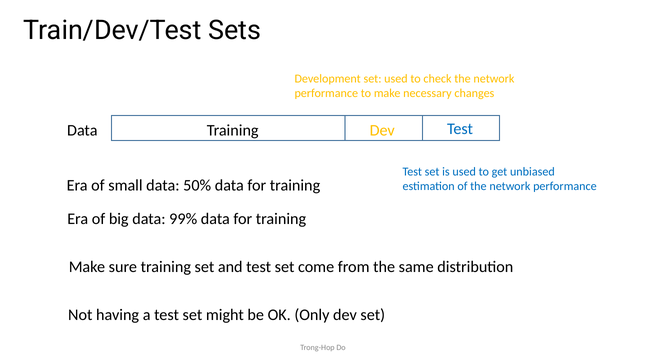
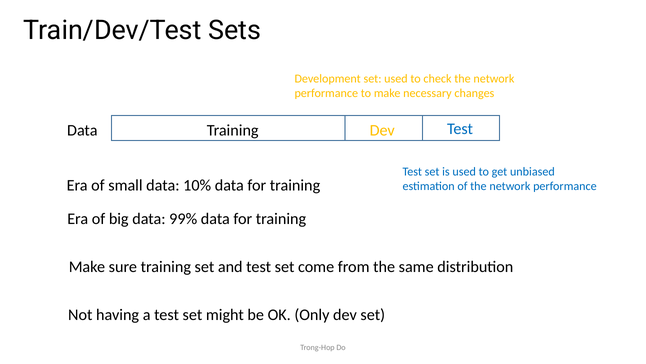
50%: 50% -> 10%
